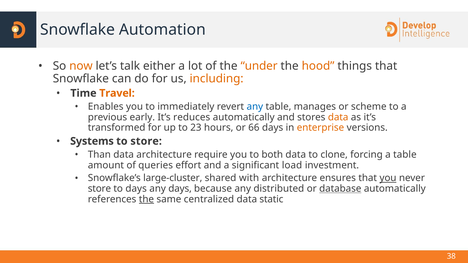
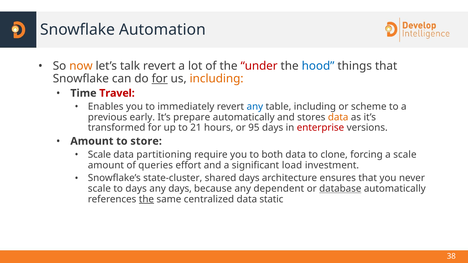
talk either: either -> revert
under colour: orange -> red
hood colour: orange -> blue
for at (160, 79) underline: none -> present
Travel colour: orange -> red
table manages: manages -> including
reduces: reduces -> prepare
23: 23 -> 21
66: 66 -> 95
enterprise colour: orange -> red
Systems at (92, 141): Systems -> Amount
Than at (99, 155): Than -> Scale
data architecture: architecture -> partitioning
a table: table -> scale
large-cluster: large-cluster -> state-cluster
shared with: with -> days
you at (388, 178) underline: present -> none
store at (99, 189): store -> scale
distributed: distributed -> dependent
